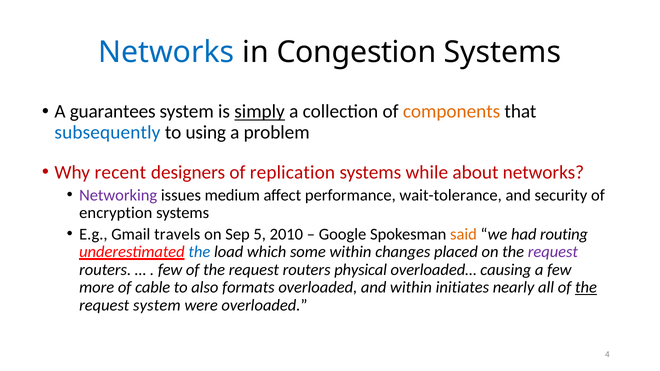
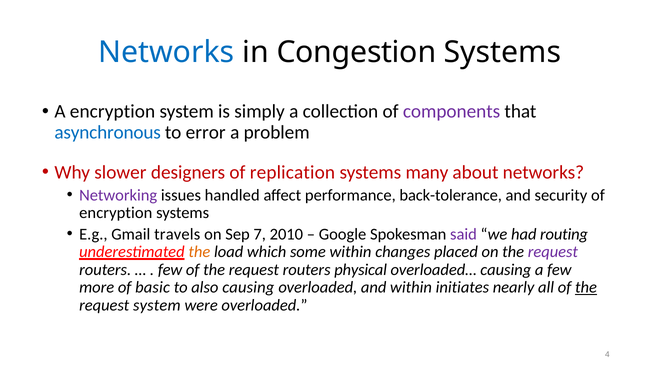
A guarantees: guarantees -> encryption
simply underline: present -> none
components colour: orange -> purple
subsequently: subsequently -> asynchronous
using: using -> error
recent: recent -> slower
while: while -> many
medium: medium -> handled
wait-tolerance: wait-tolerance -> back-tolerance
5: 5 -> 7
said colour: orange -> purple
the at (199, 252) colour: blue -> orange
cable: cable -> basic
also formats: formats -> causing
